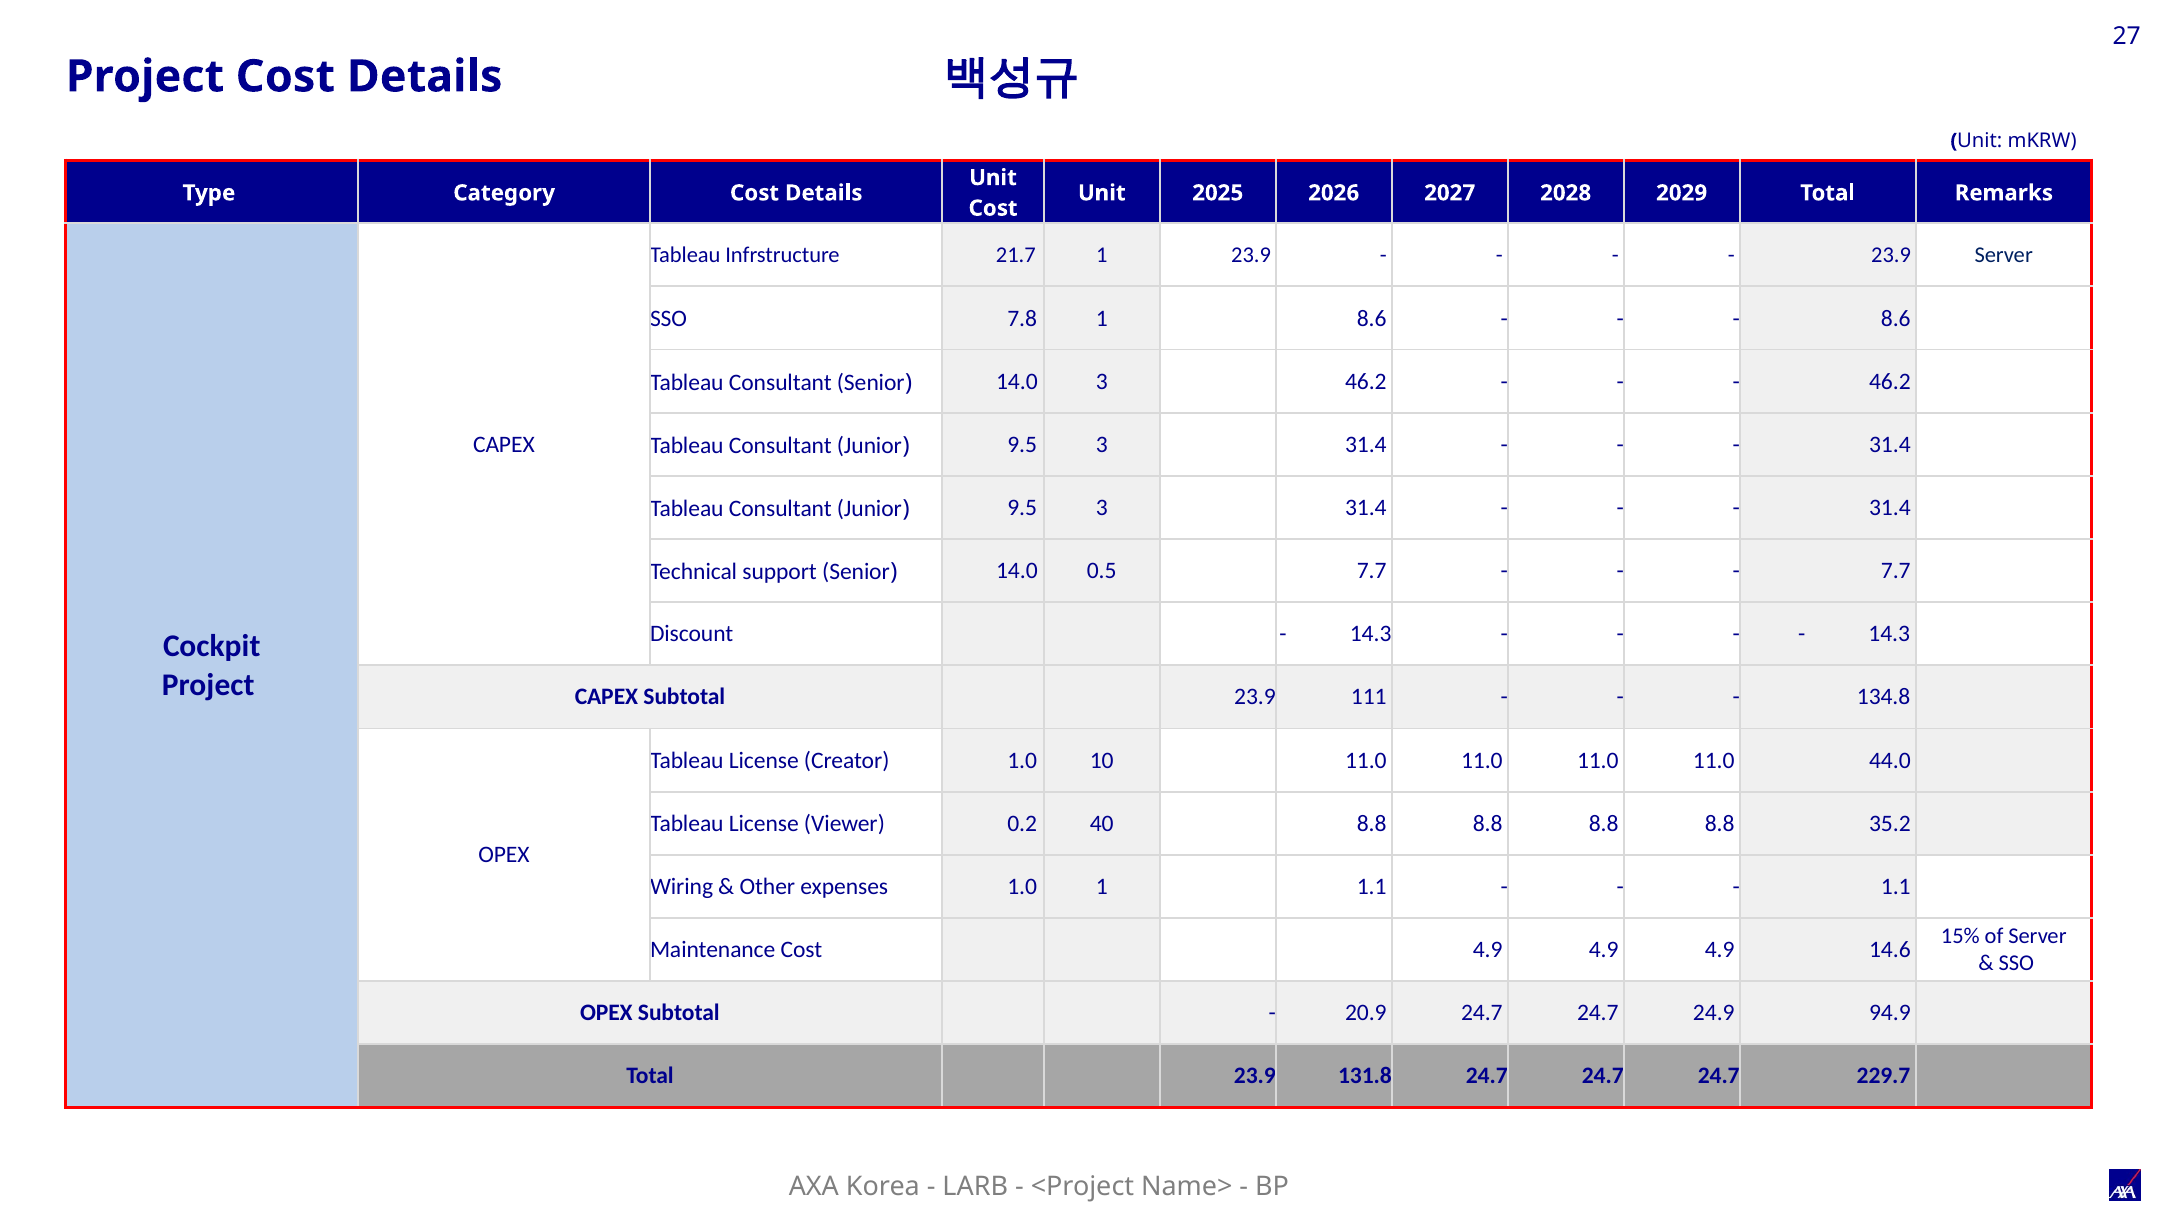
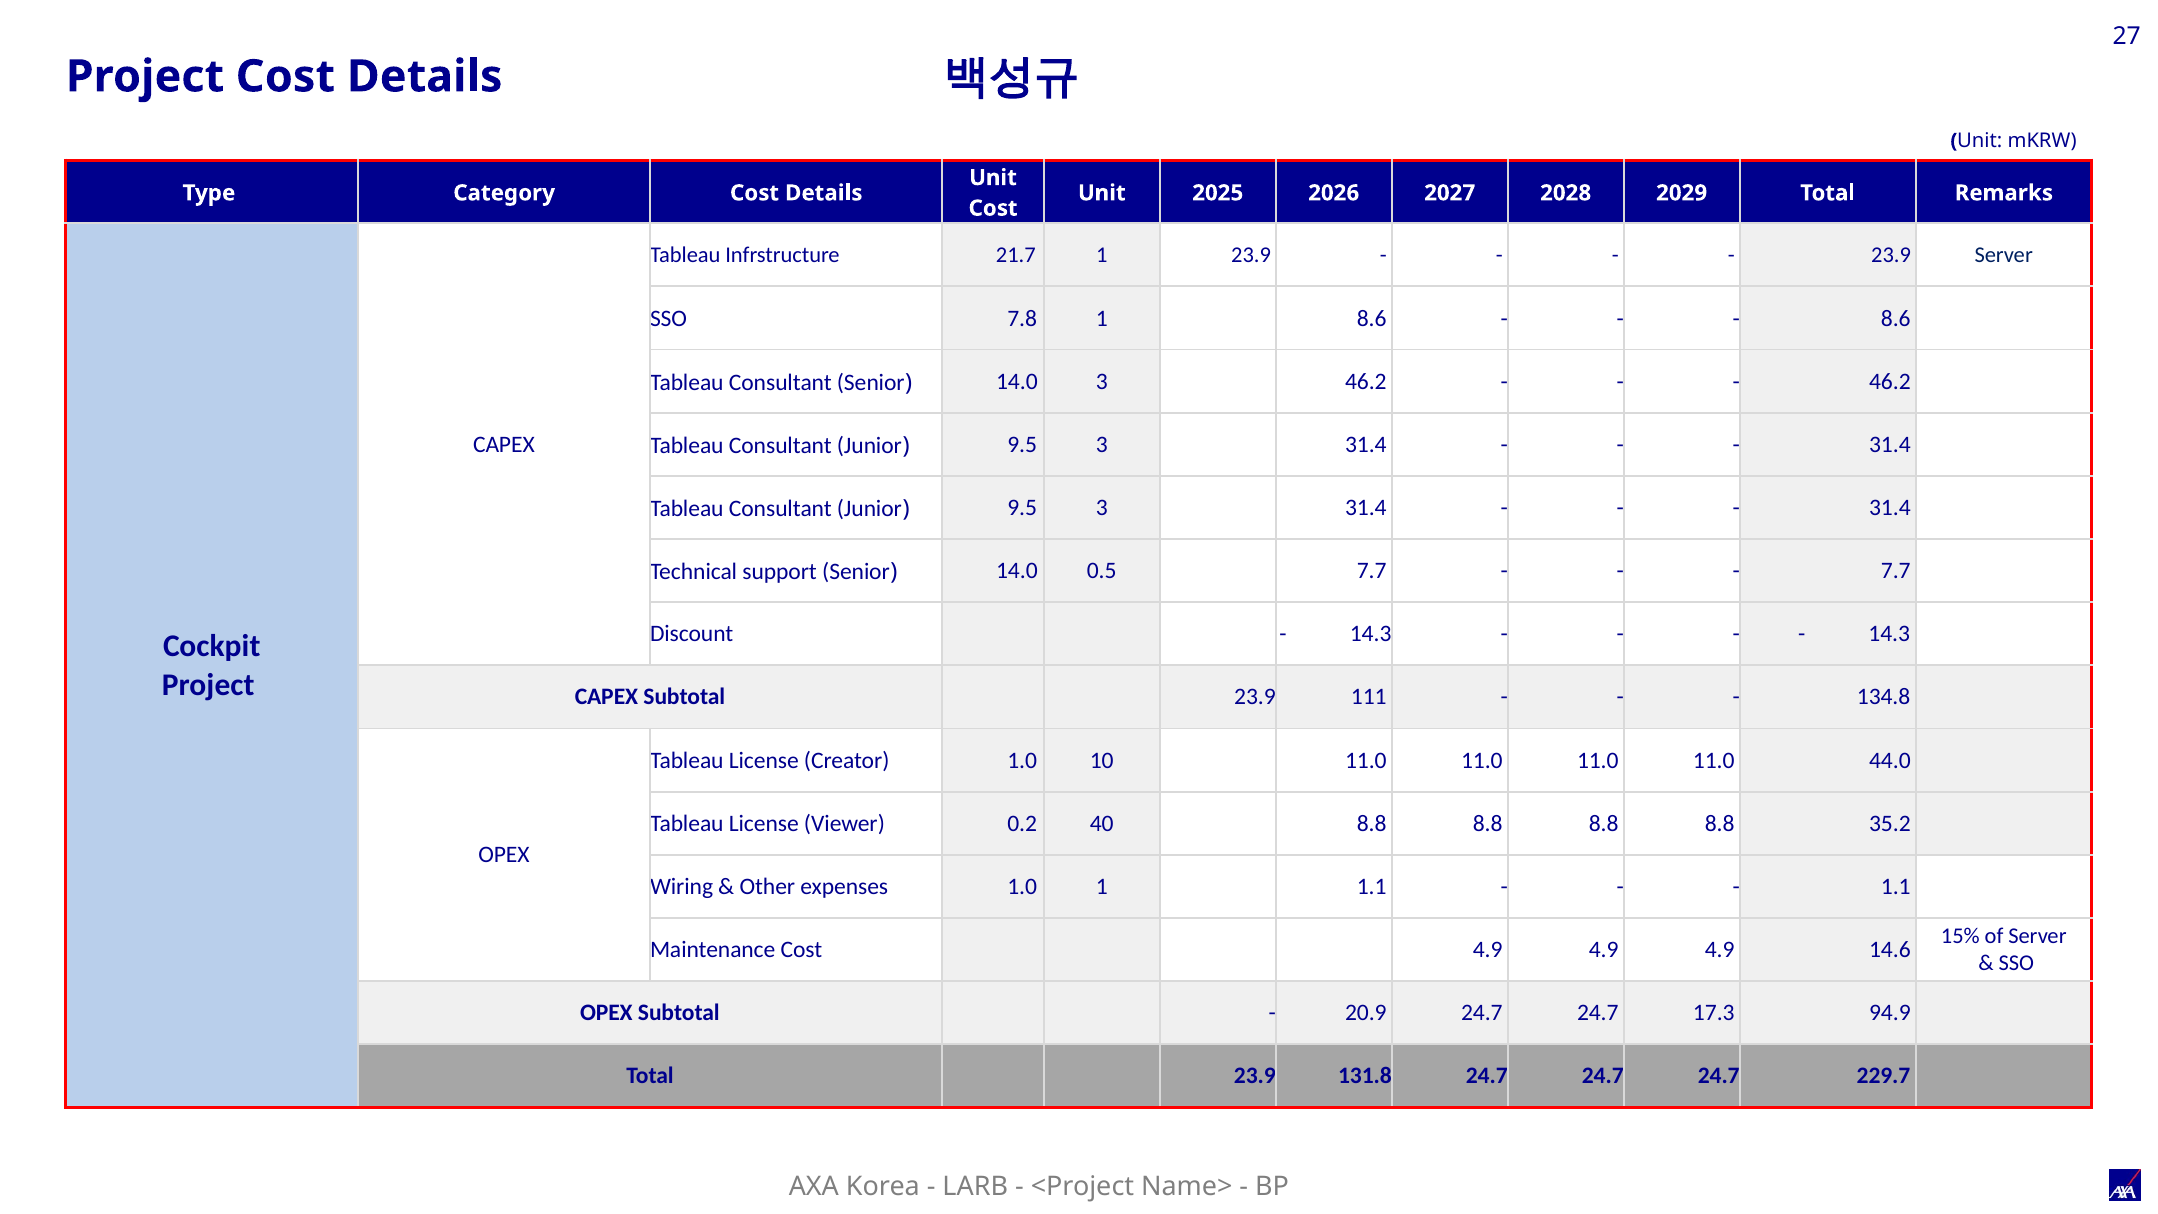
24.9: 24.9 -> 17.3
